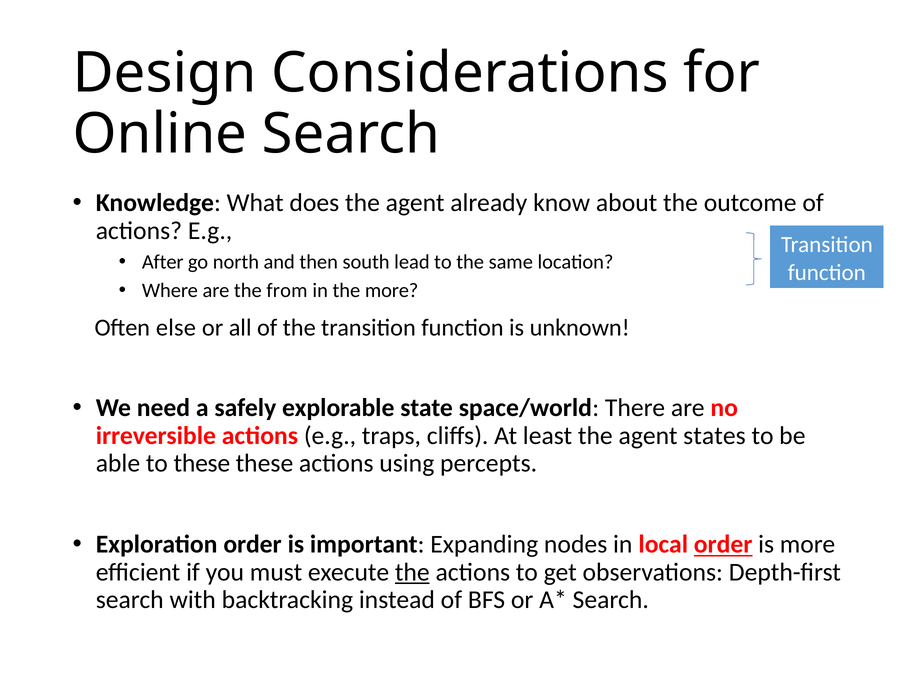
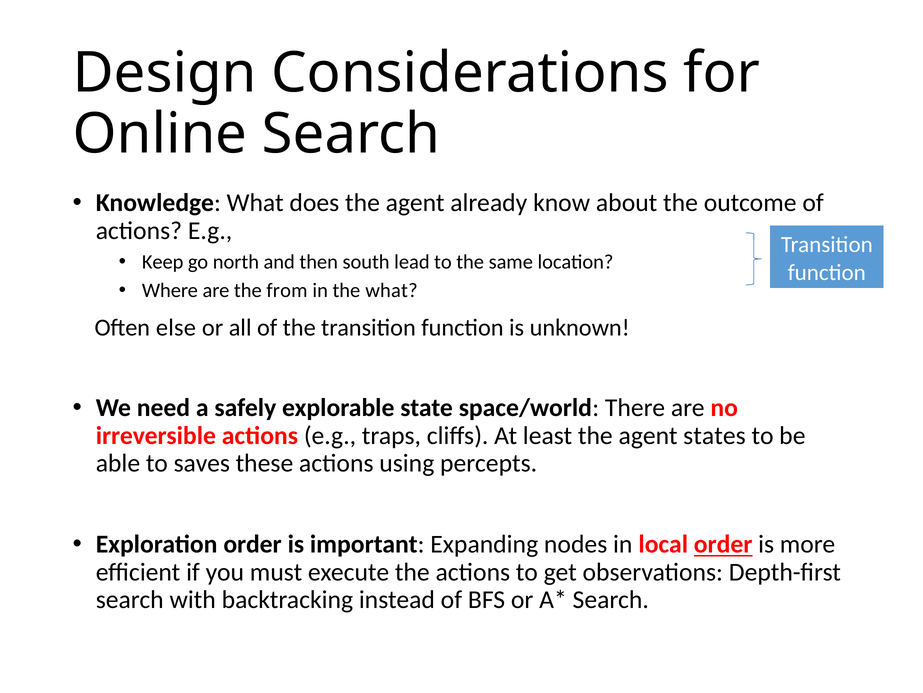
After: After -> Keep
the more: more -> what
to these: these -> saves
the at (412, 572) underline: present -> none
